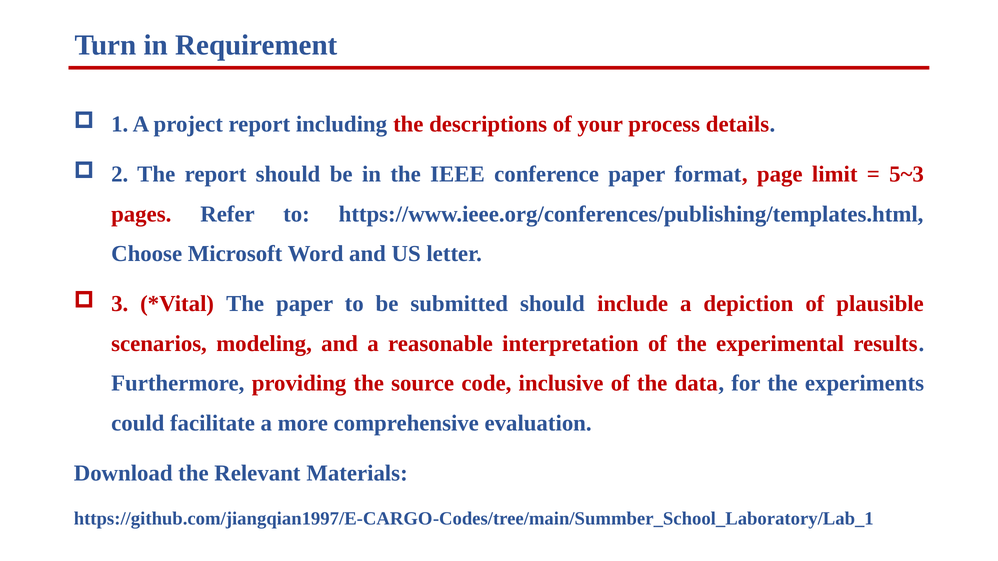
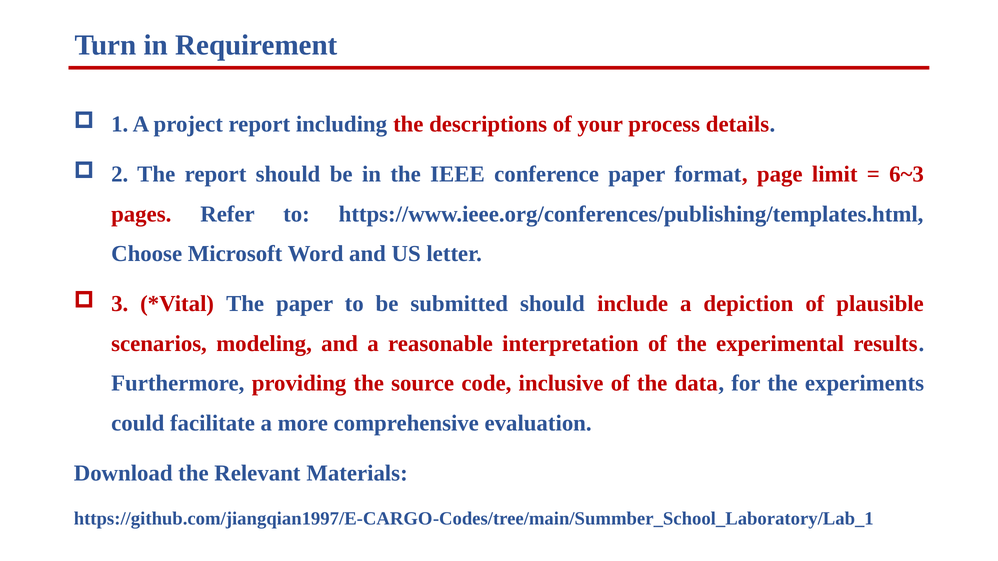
5~3: 5~3 -> 6~3
